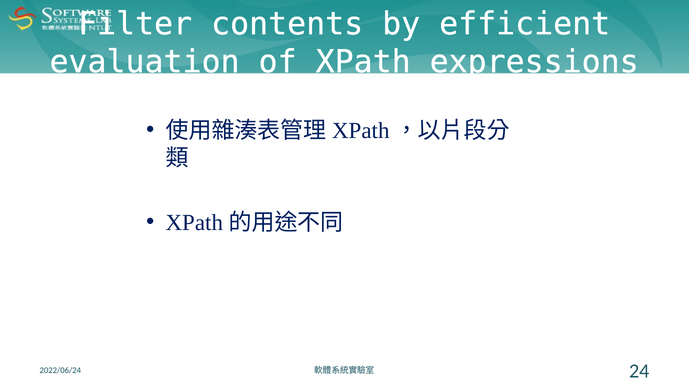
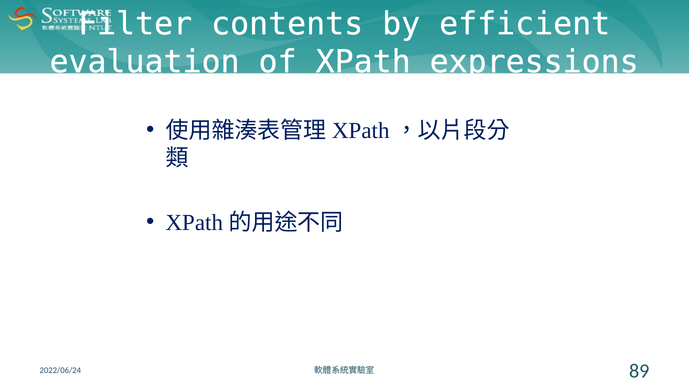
24: 24 -> 89
